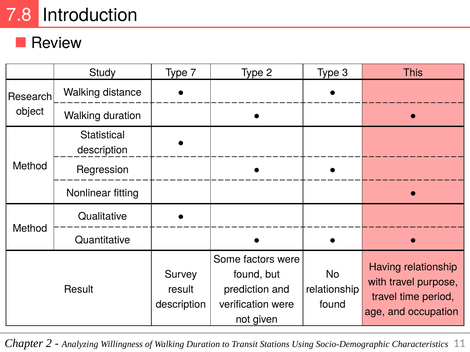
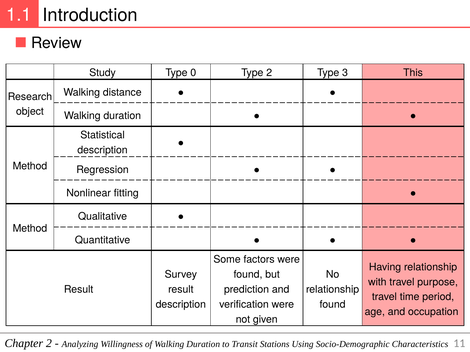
7.8: 7.8 -> 1.1
7: 7 -> 0
